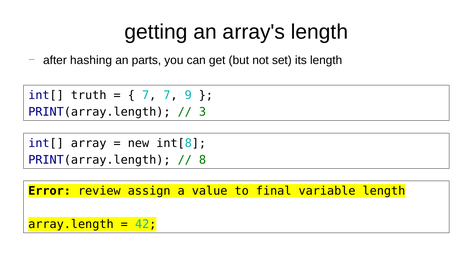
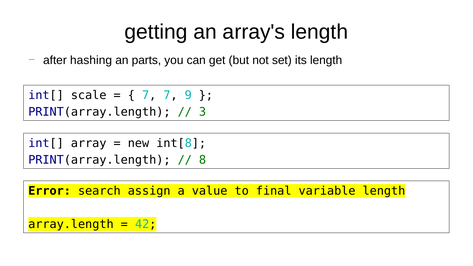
truth: truth -> scale
review: review -> search
